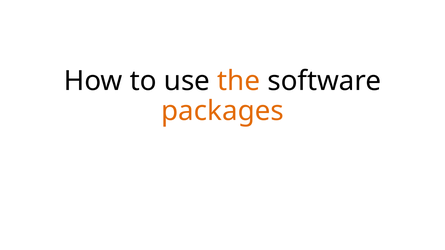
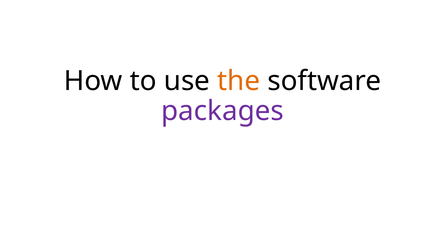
packages colour: orange -> purple
